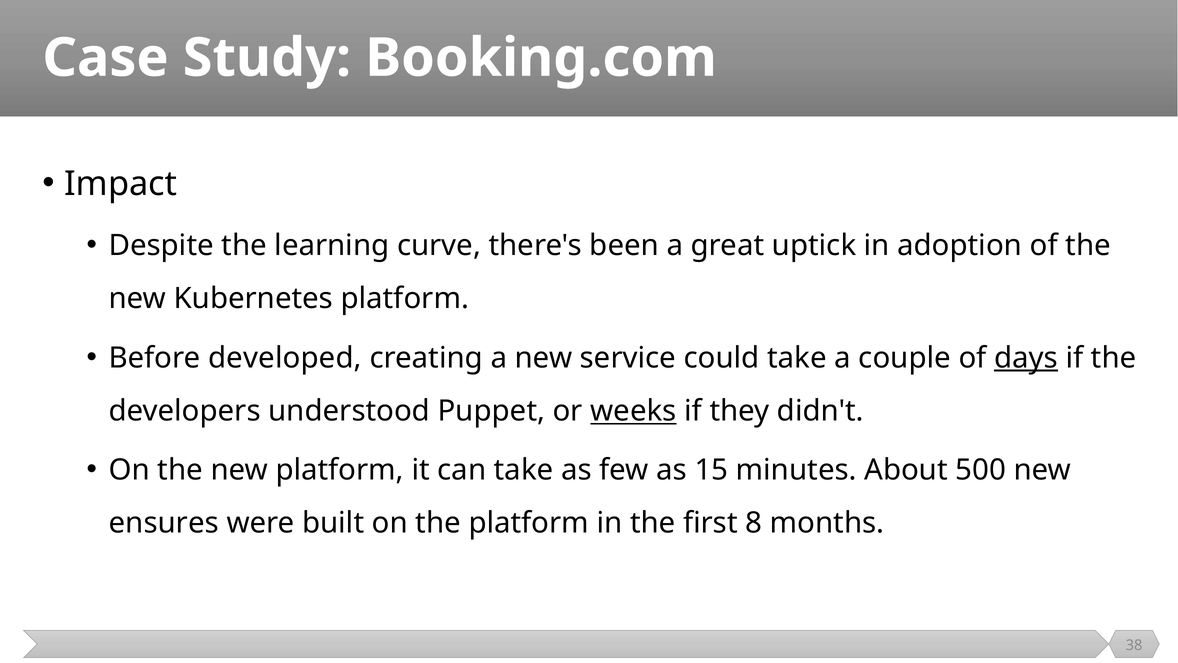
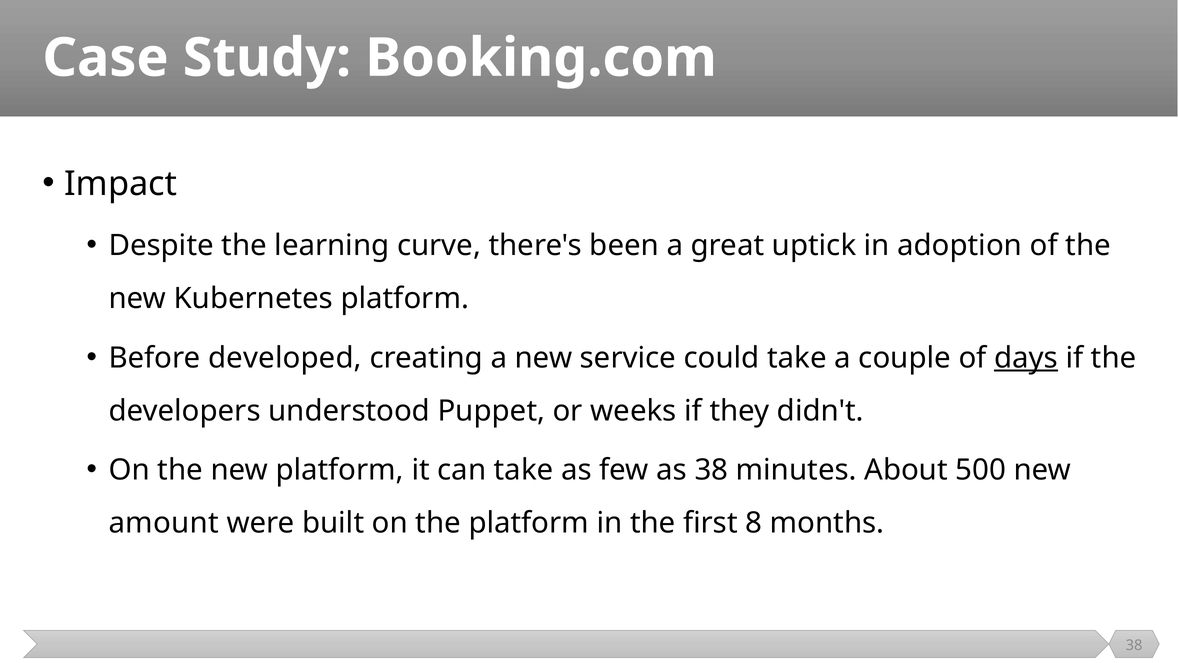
weeks underline: present -> none
as 15: 15 -> 38
ensures: ensures -> amount
